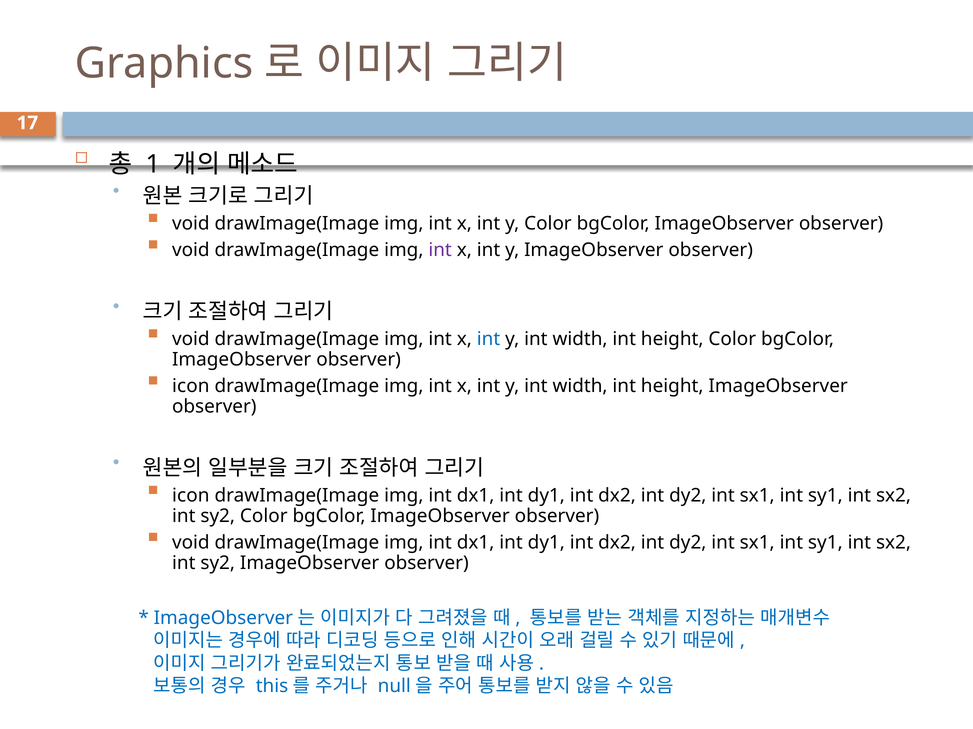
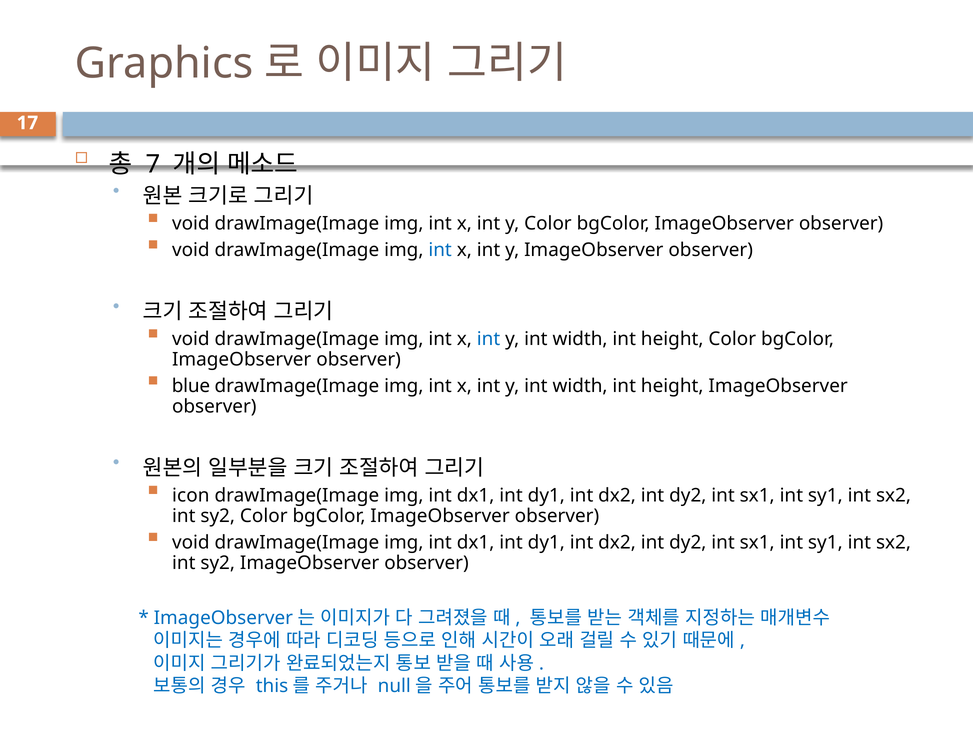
1: 1 -> 7
int at (440, 250) colour: purple -> blue
icon at (191, 386): icon -> blue
